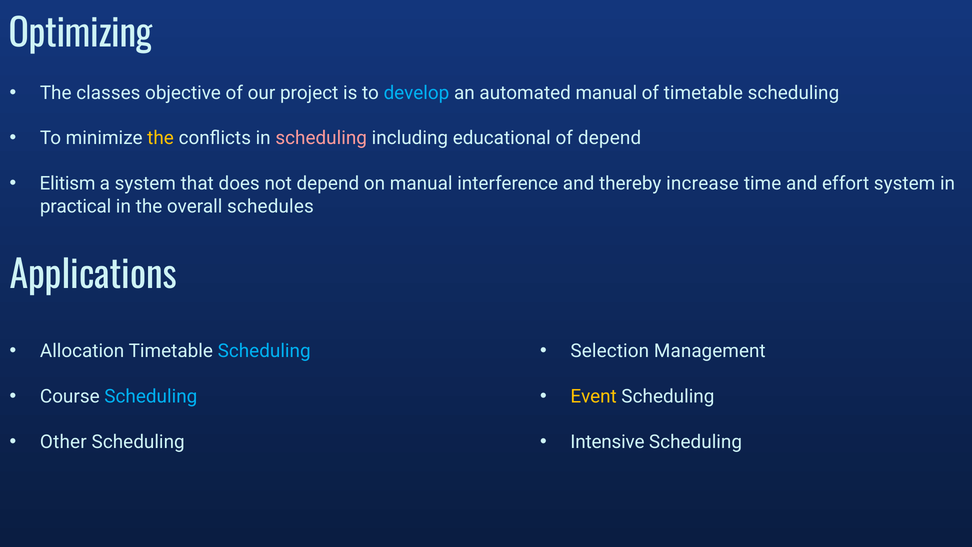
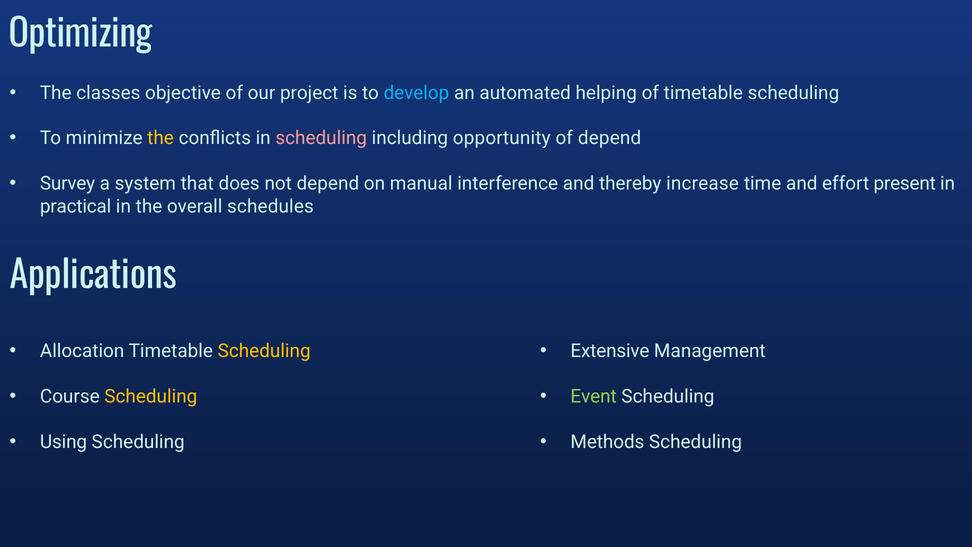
automated manual: manual -> helping
educational: educational -> opportunity
Elitism: Elitism -> Survey
effort system: system -> present
Scheduling at (264, 351) colour: light blue -> yellow
Selection: Selection -> Extensive
Scheduling at (151, 396) colour: light blue -> yellow
Event colour: yellow -> light green
Other: Other -> Using
Intensive: Intensive -> Methods
